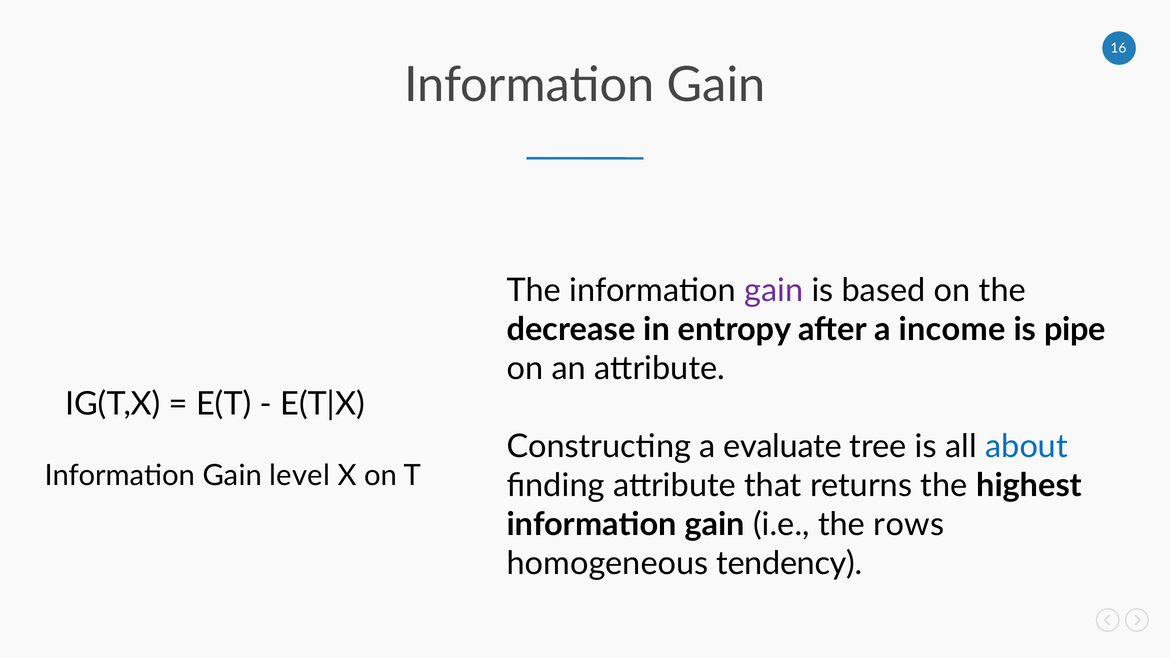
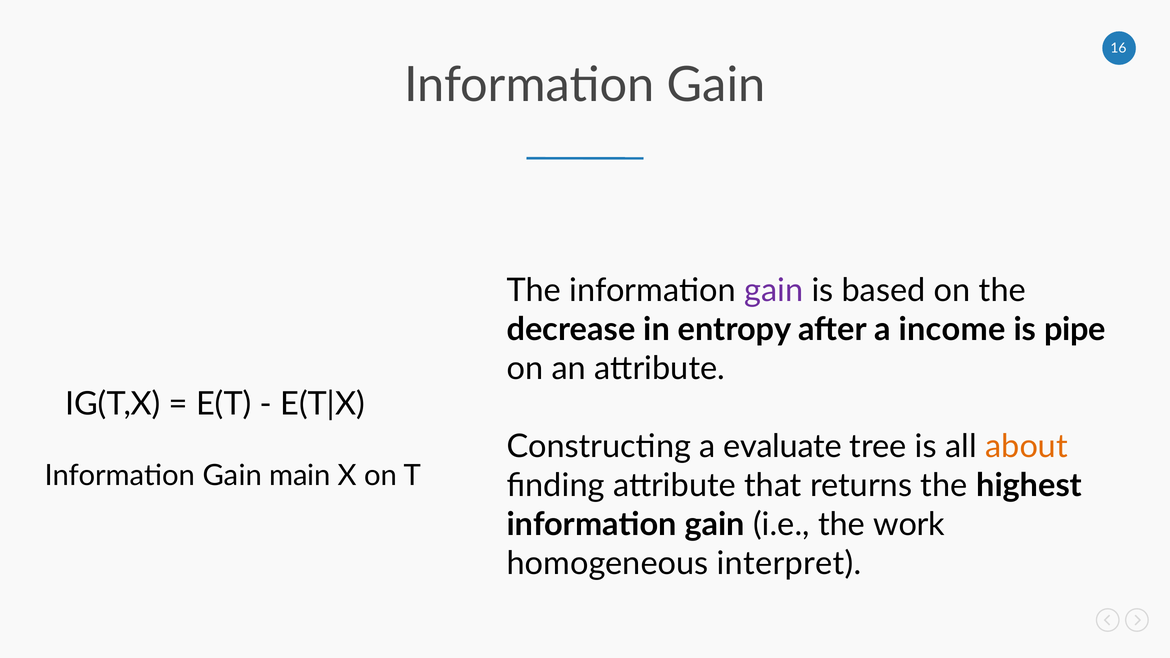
about colour: blue -> orange
level: level -> main
rows: rows -> work
tendency: tendency -> interpret
